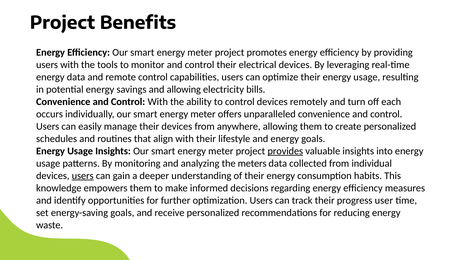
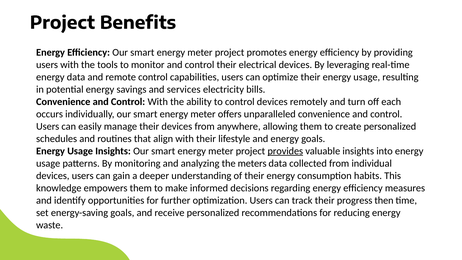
and allowing: allowing -> services
users at (83, 176) underline: present -> none
user: user -> then
